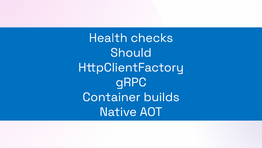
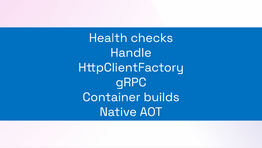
Should: Should -> Handle
